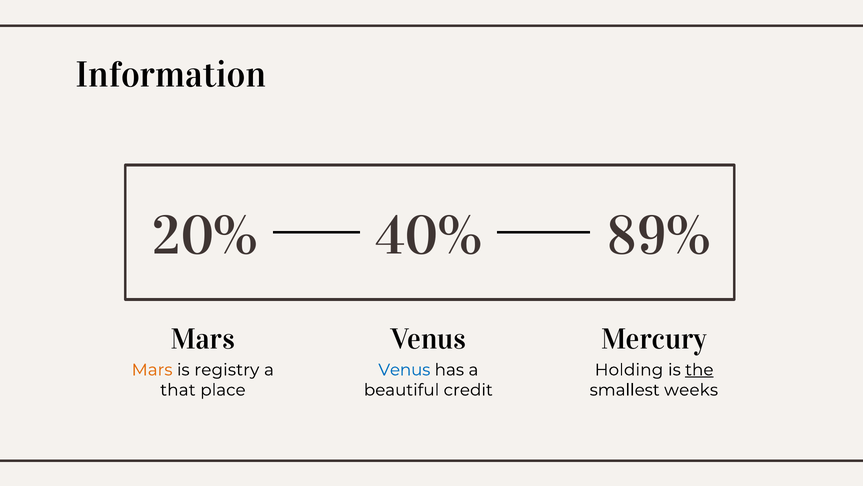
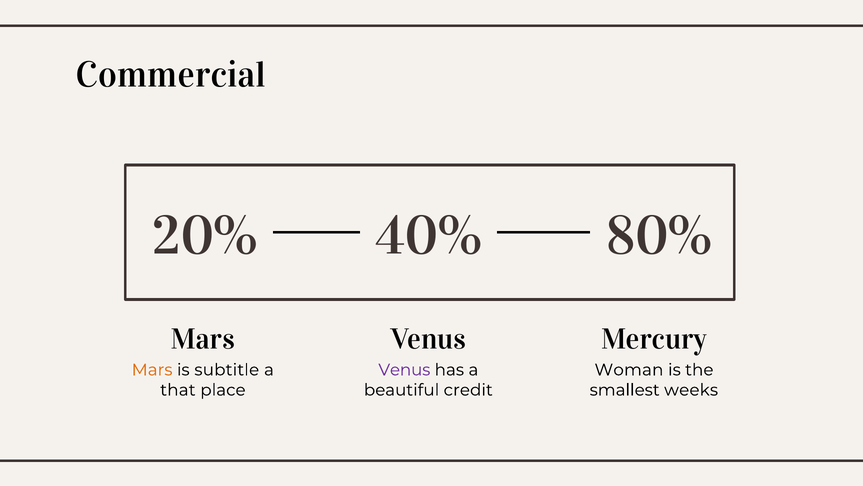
Information: Information -> Commercial
89%: 89% -> 80%
registry: registry -> subtitle
Venus at (404, 369) colour: blue -> purple
Holding: Holding -> Woman
the underline: present -> none
